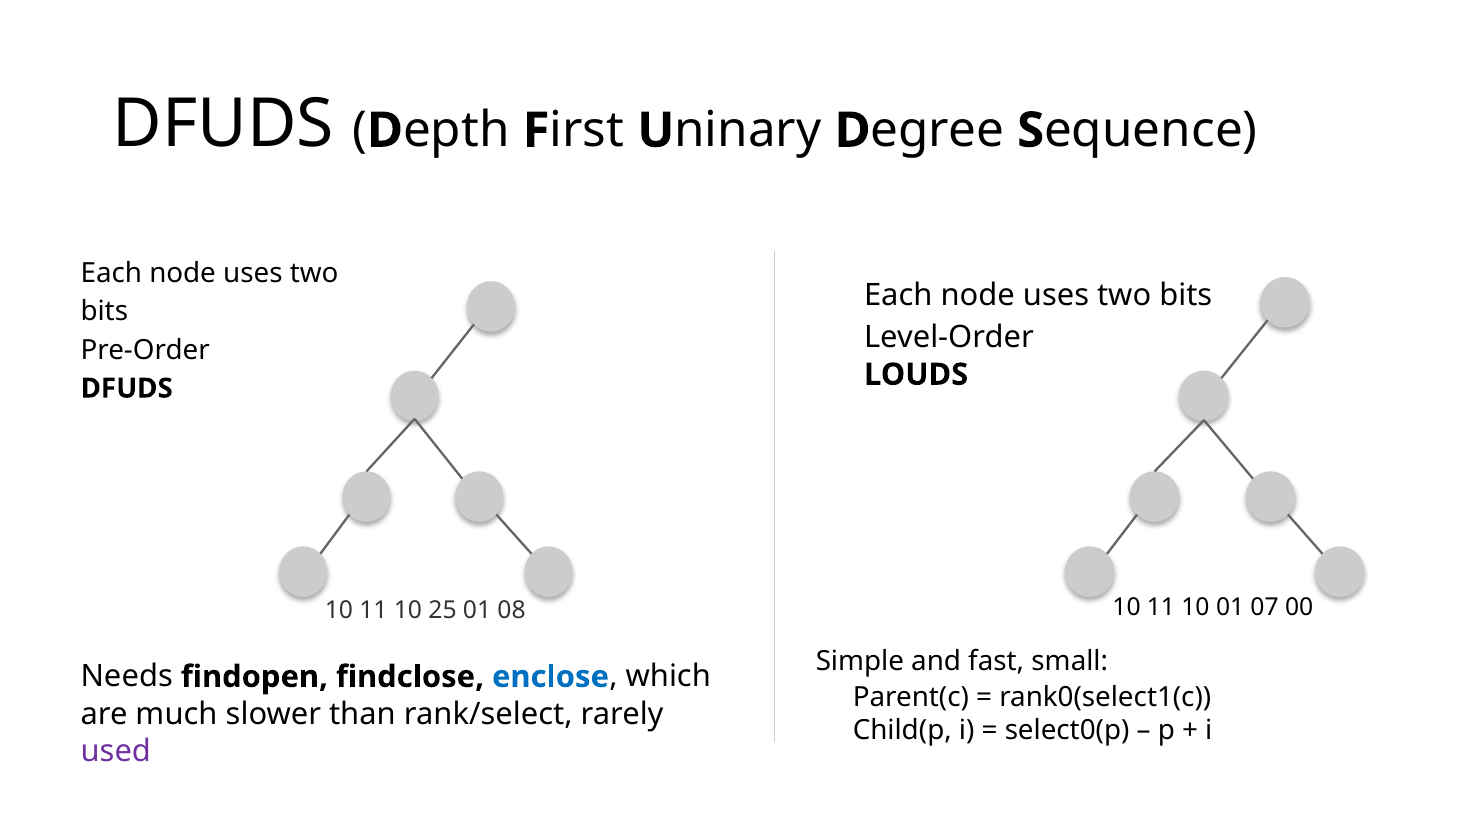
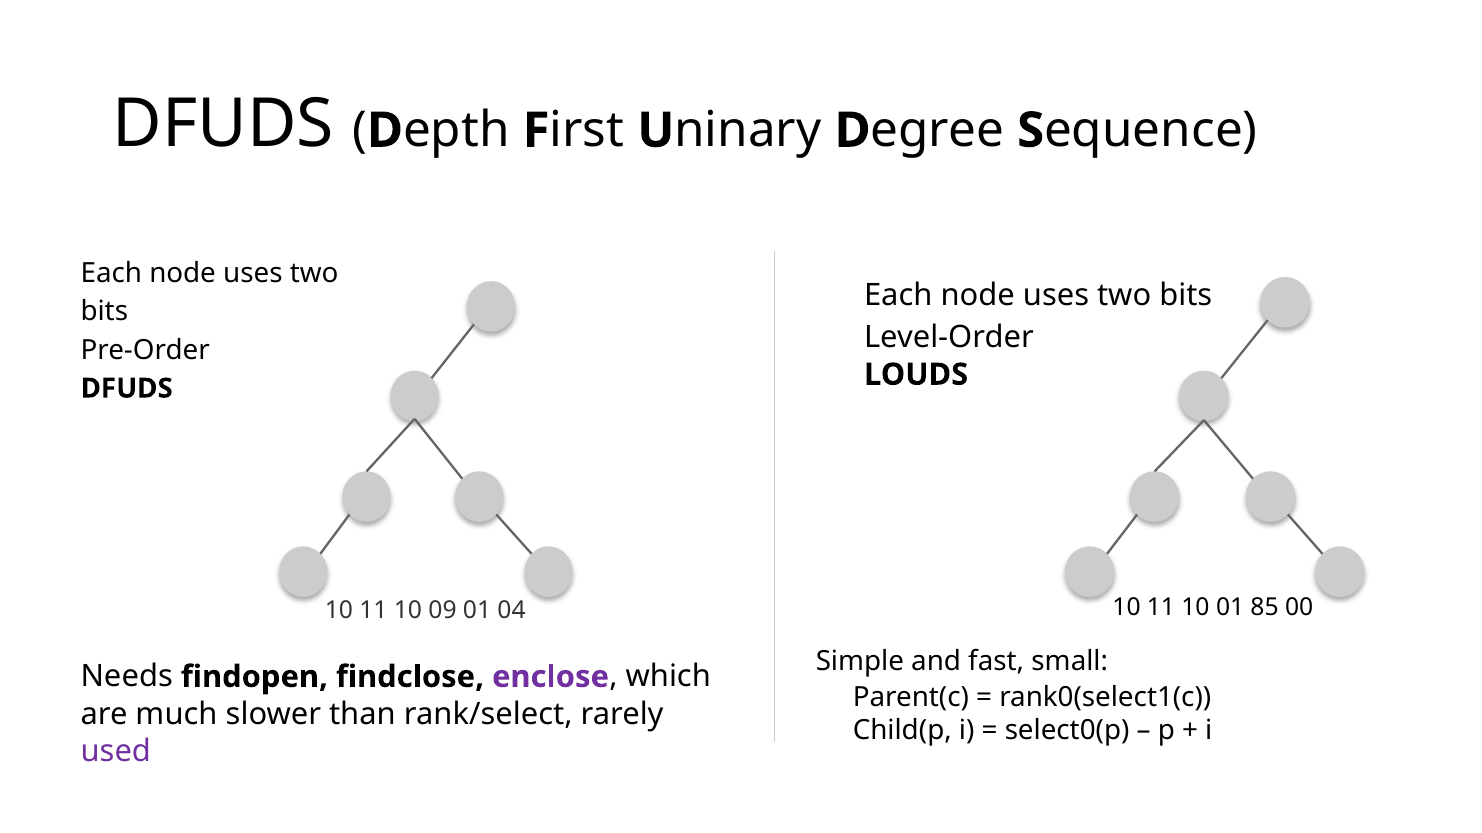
07: 07 -> 85
25: 25 -> 09
08: 08 -> 04
enclose colour: blue -> purple
